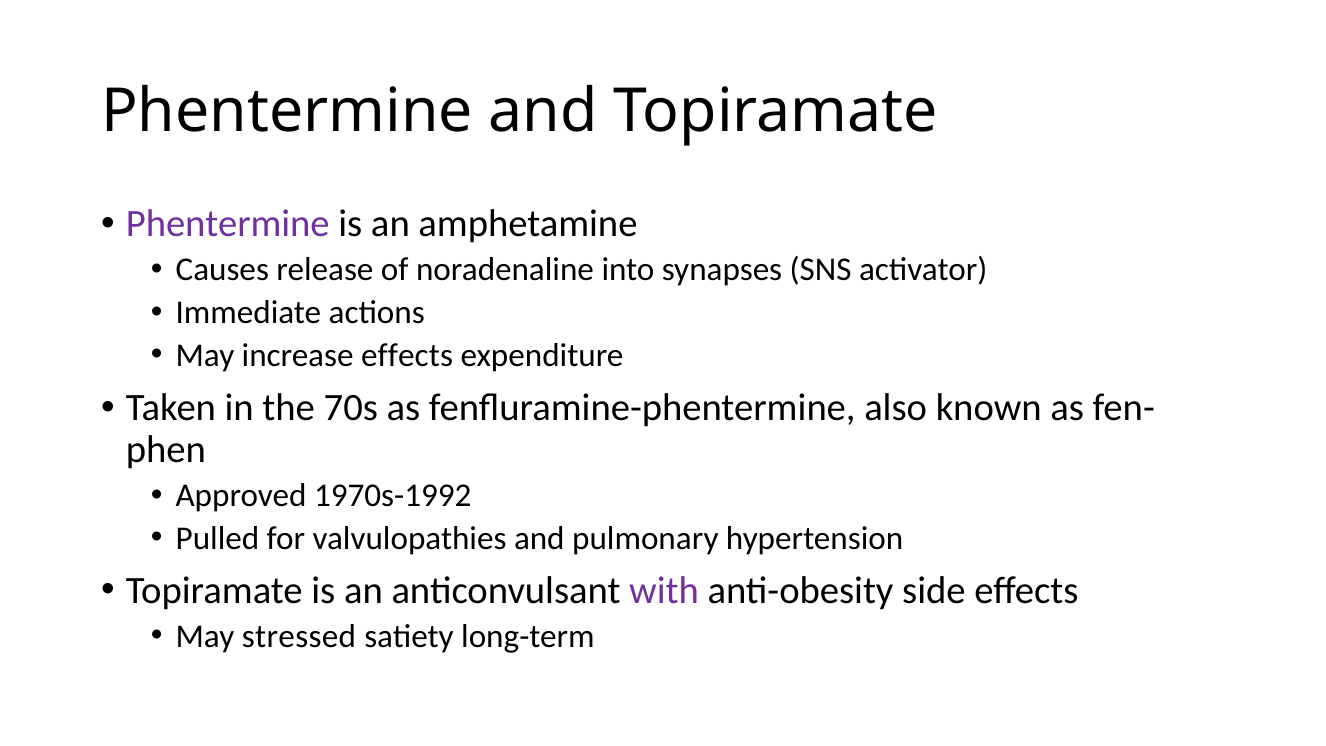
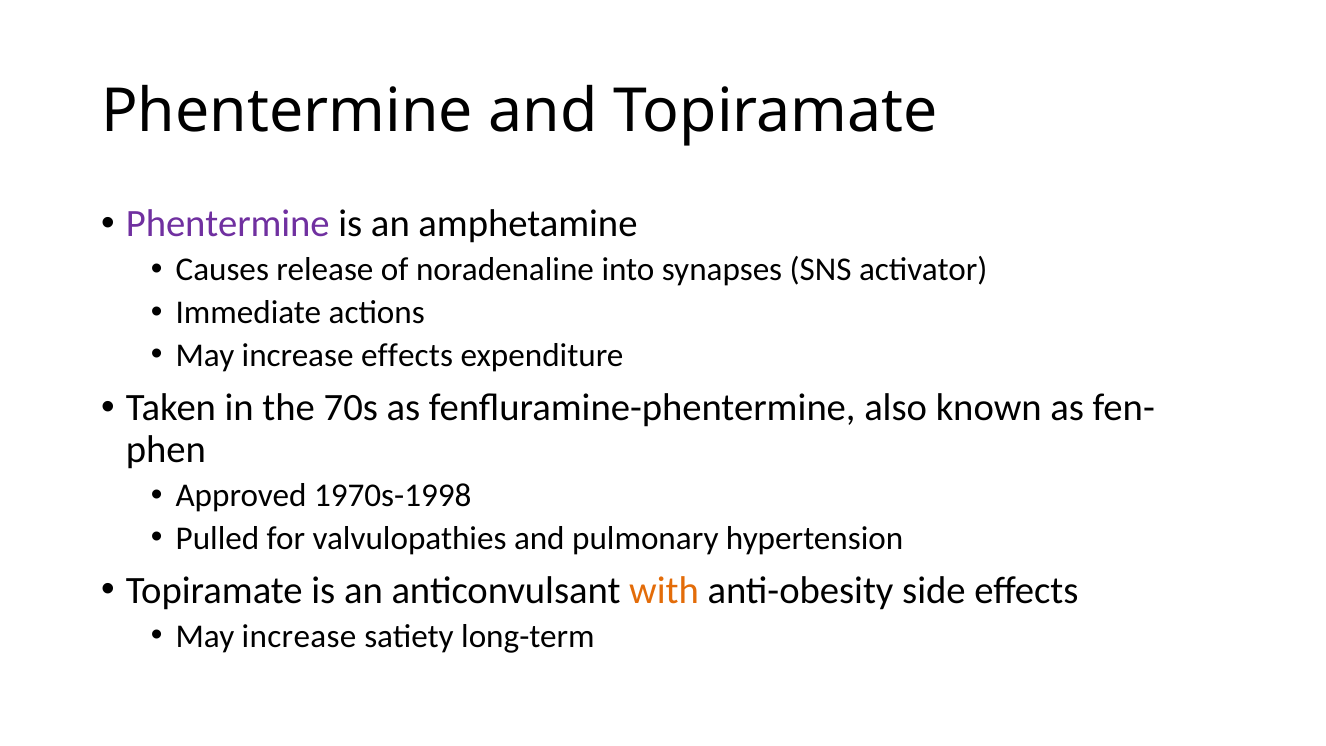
1970s-1992: 1970s-1992 -> 1970s-1998
with colour: purple -> orange
stressed at (299, 636): stressed -> increase
